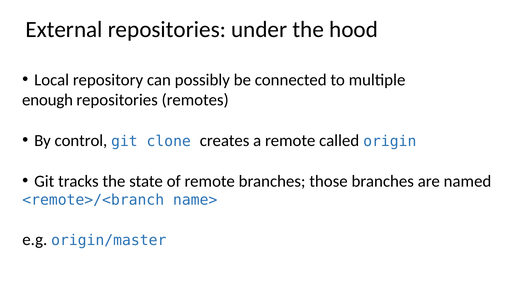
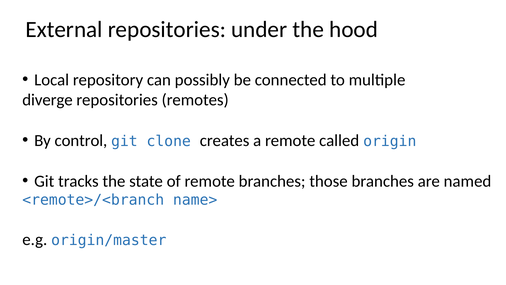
enough: enough -> diverge
